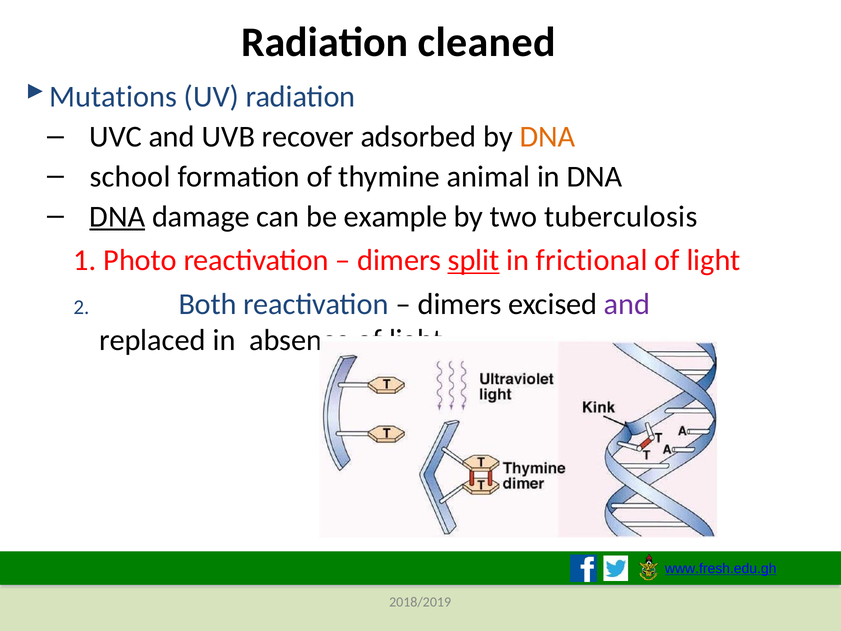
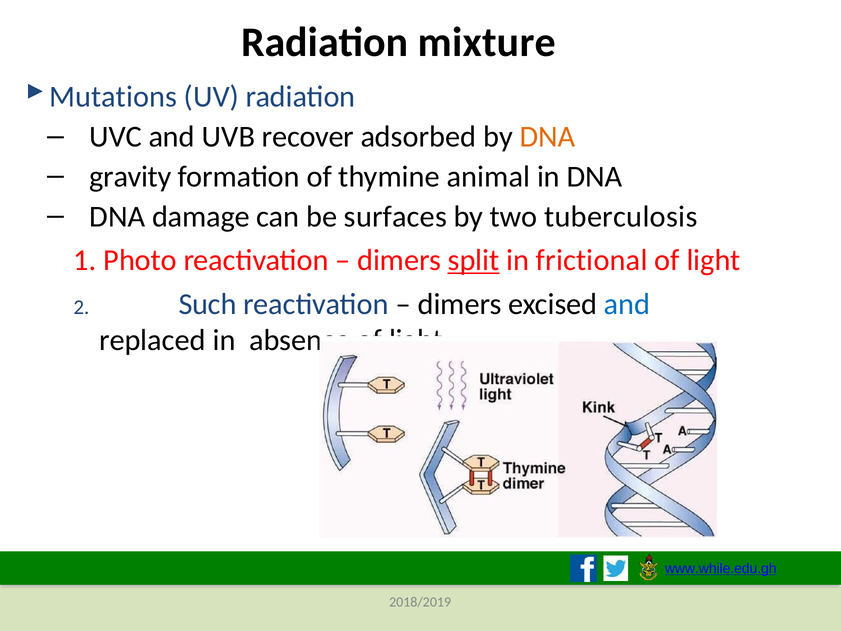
cleaned: cleaned -> mixture
school: school -> gravity
DNA at (117, 216) underline: present -> none
example: example -> surfaces
Both: Both -> Such
and at (627, 304) colour: purple -> blue
www.fresh.edu.gh: www.fresh.edu.gh -> www.while.edu.gh
